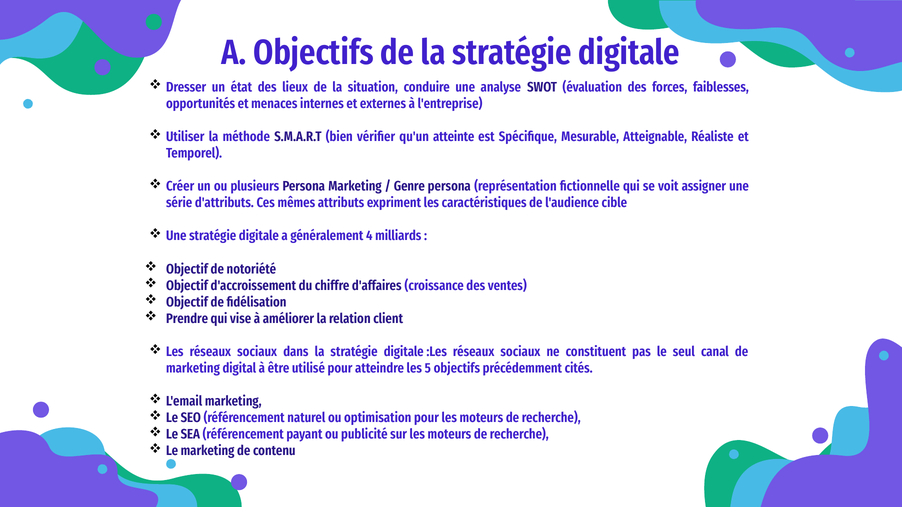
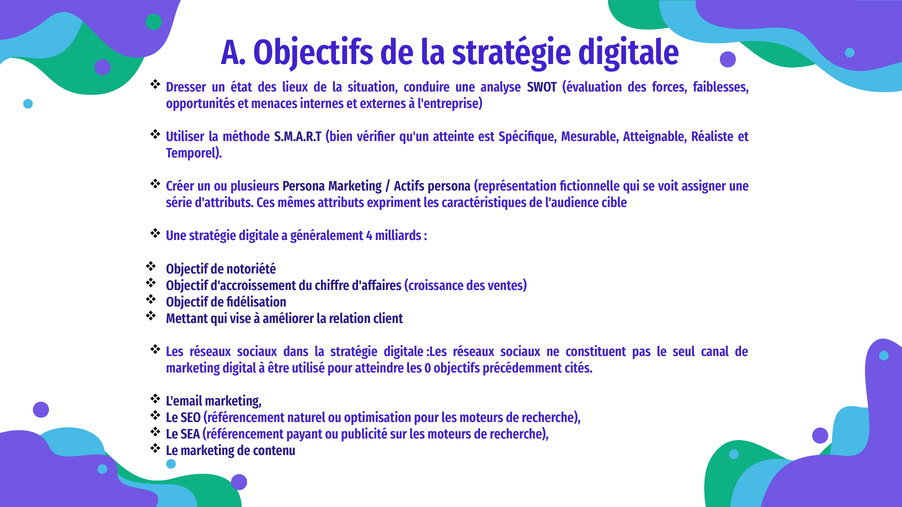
Genre: Genre -> Actifs
Prendre: Prendre -> Mettant
5: 5 -> 0
